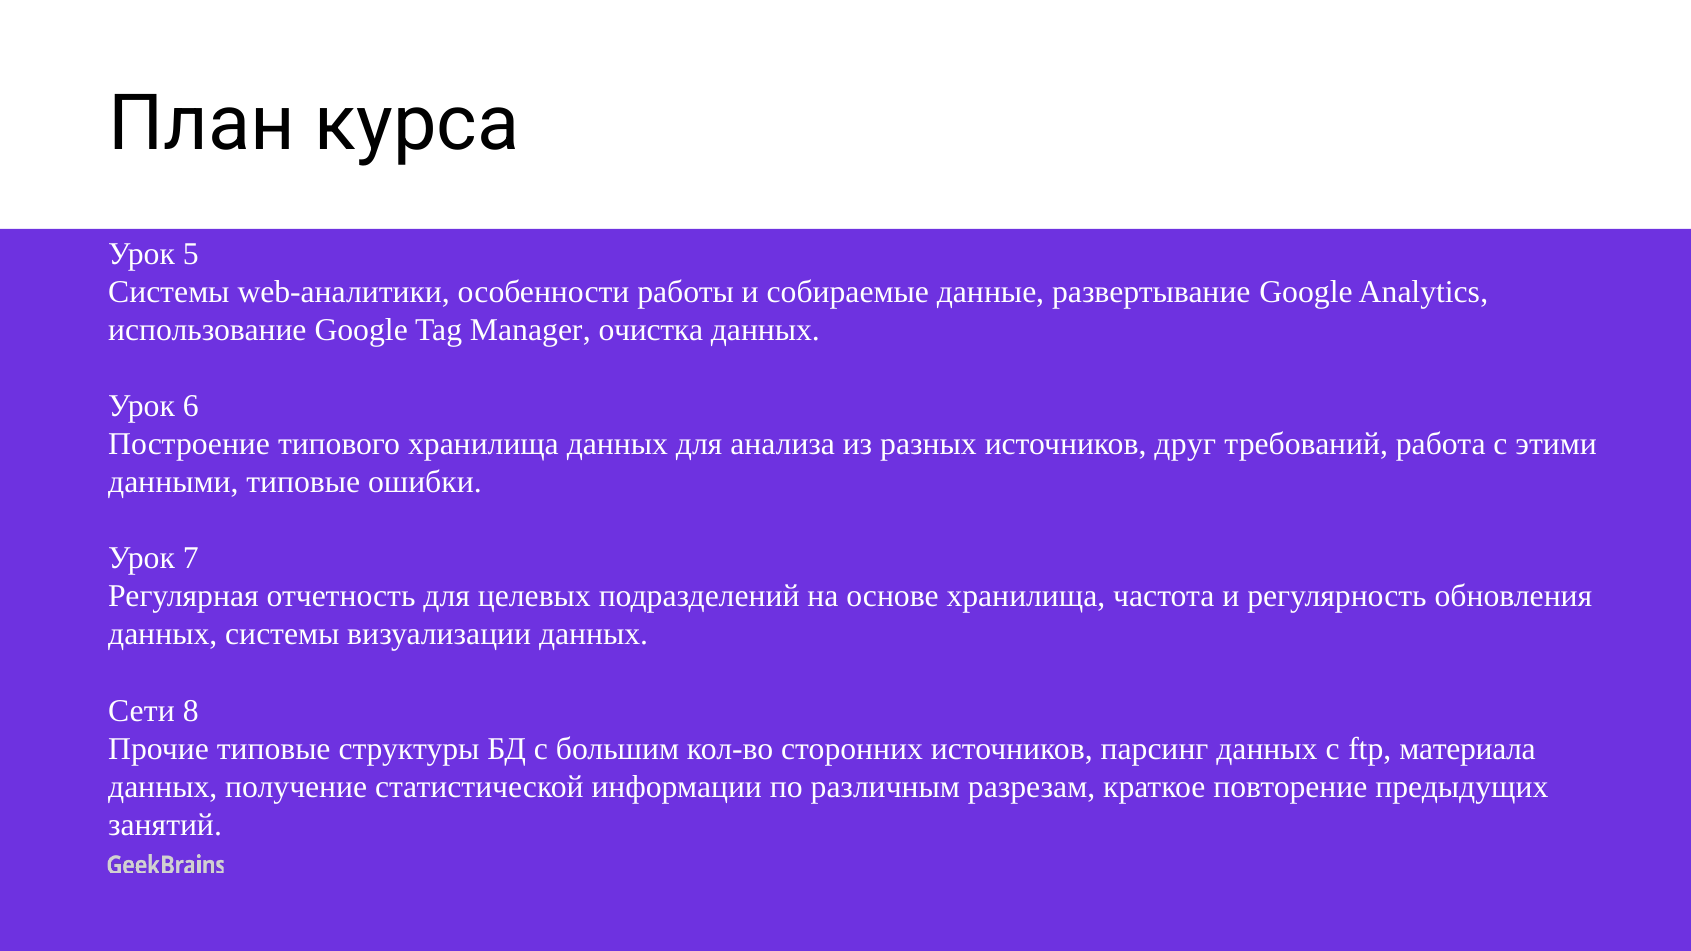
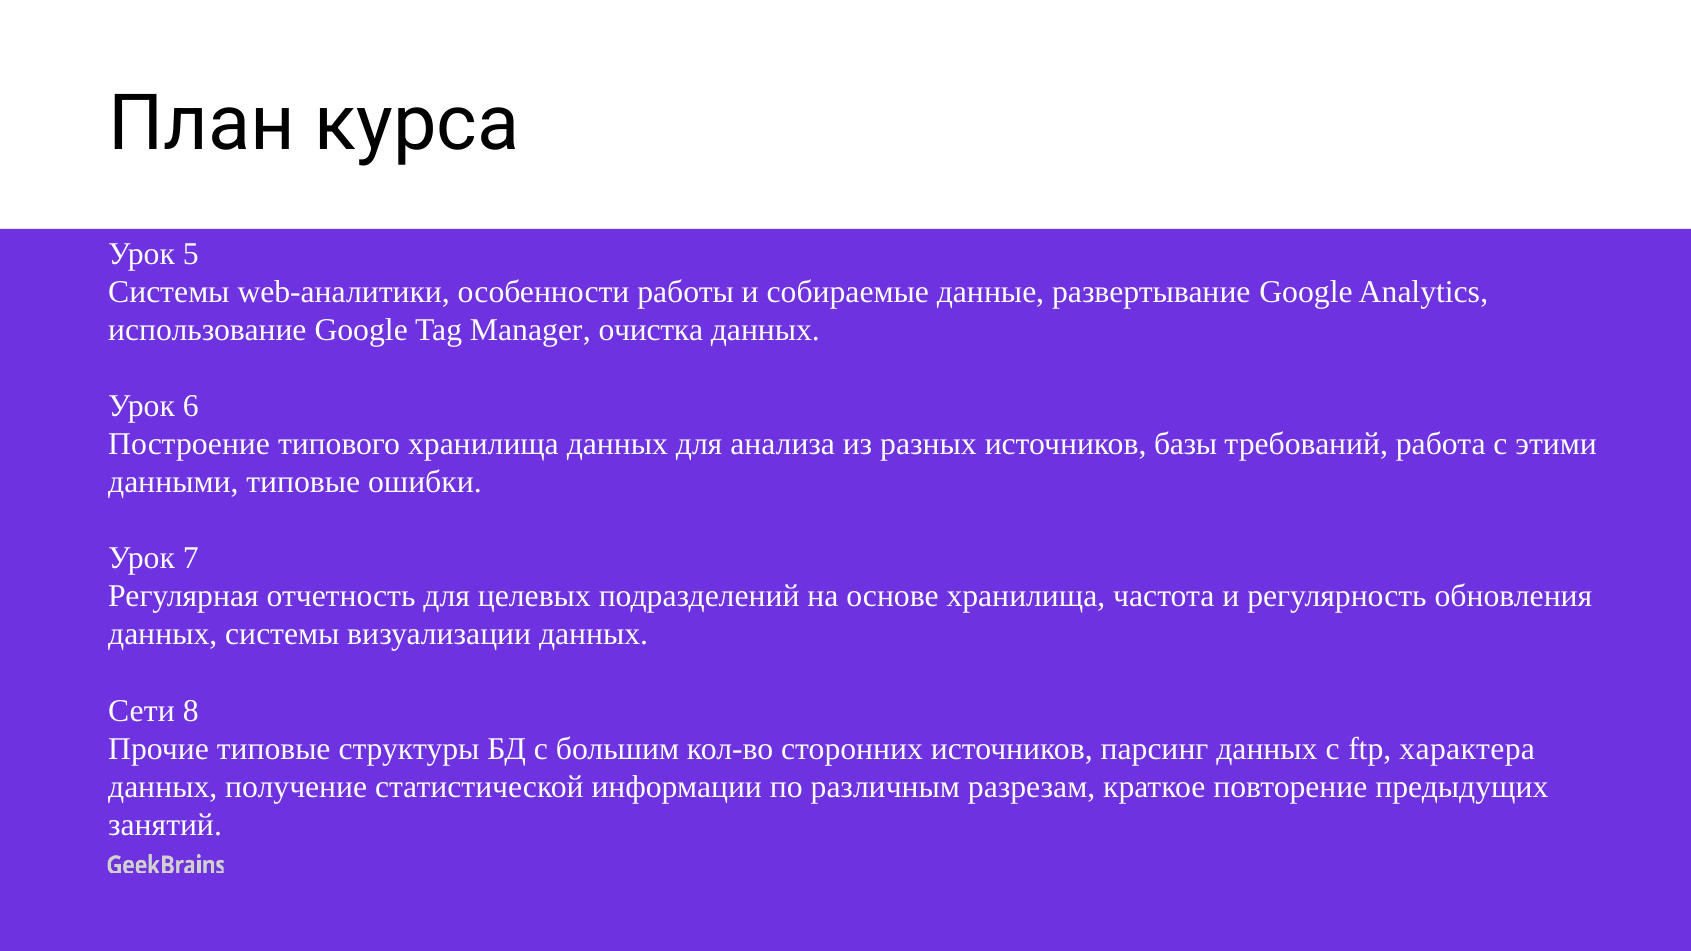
друг: друг -> базы
материала: материала -> характера
